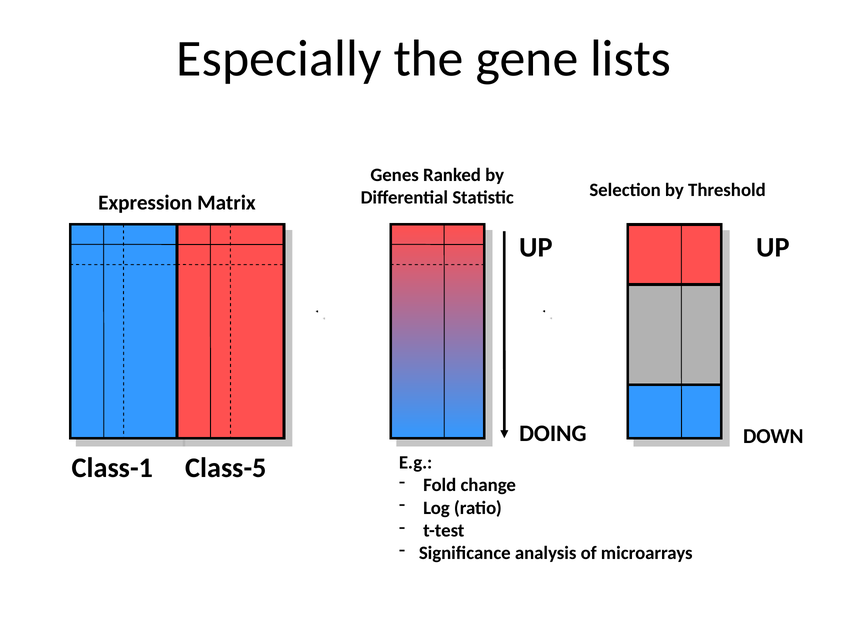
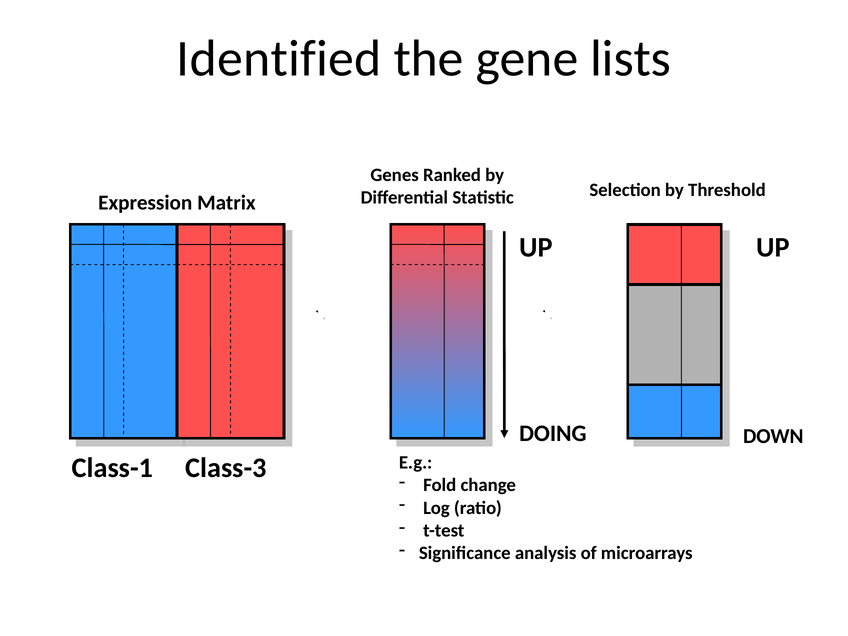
Especially: Especially -> Identified
Class-5: Class-5 -> Class-3
